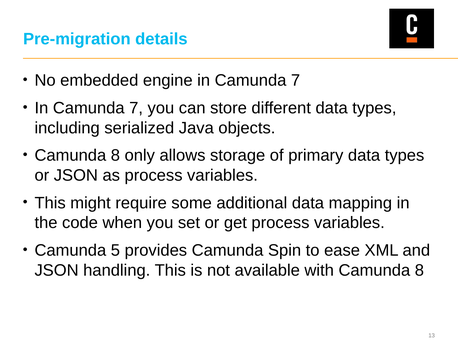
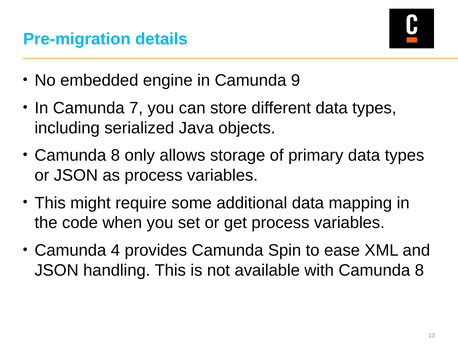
engine in Camunda 7: 7 -> 9
5: 5 -> 4
